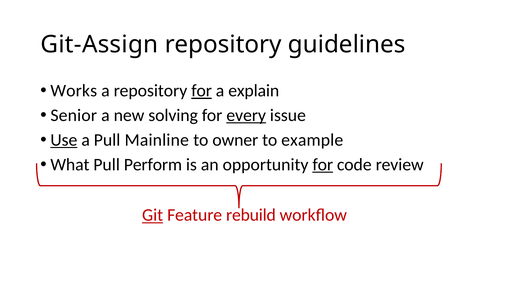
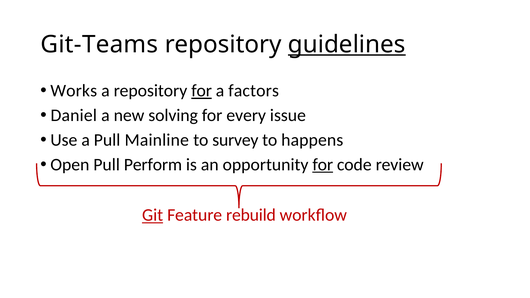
Git-Assign: Git-Assign -> Git-Teams
guidelines underline: none -> present
explain: explain -> factors
Senior: Senior -> Daniel
every underline: present -> none
Use underline: present -> none
owner: owner -> survey
example: example -> happens
What: What -> Open
